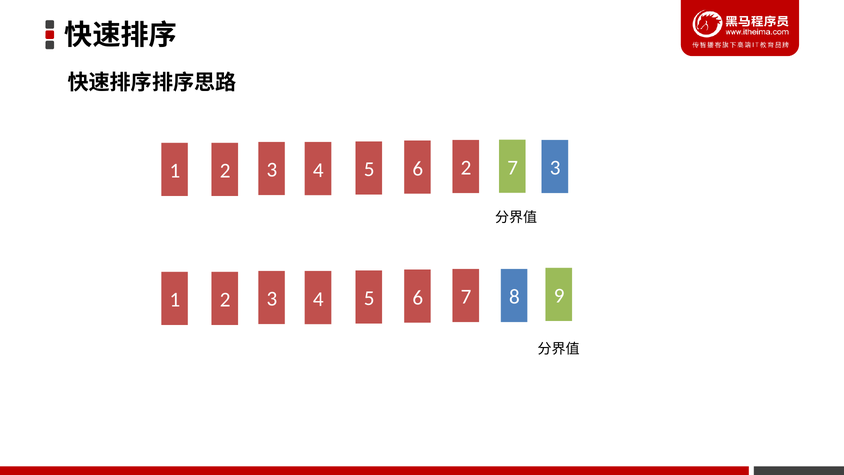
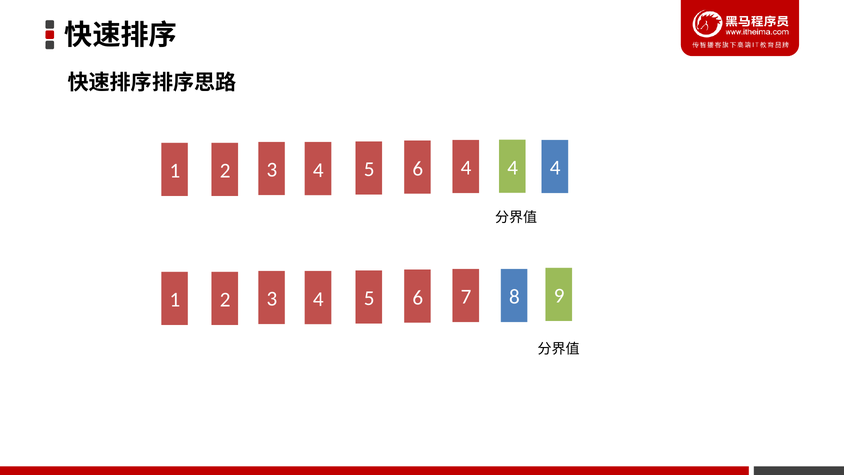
6 2: 2 -> 4
5 3: 3 -> 4
1 7: 7 -> 4
